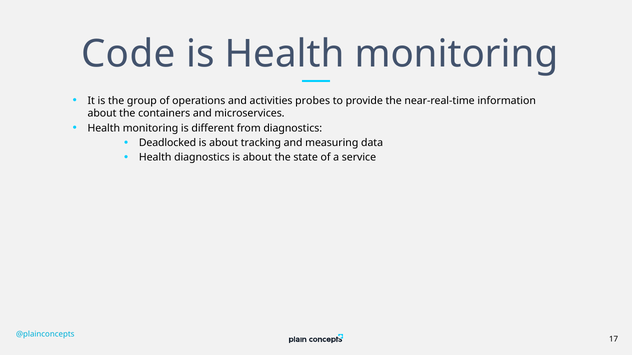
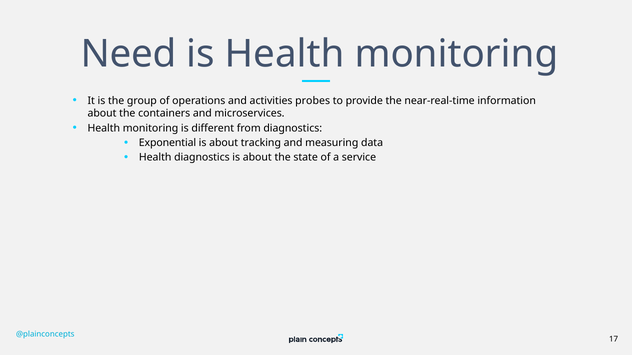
Code: Code -> Need
Deadlocked: Deadlocked -> Exponential
